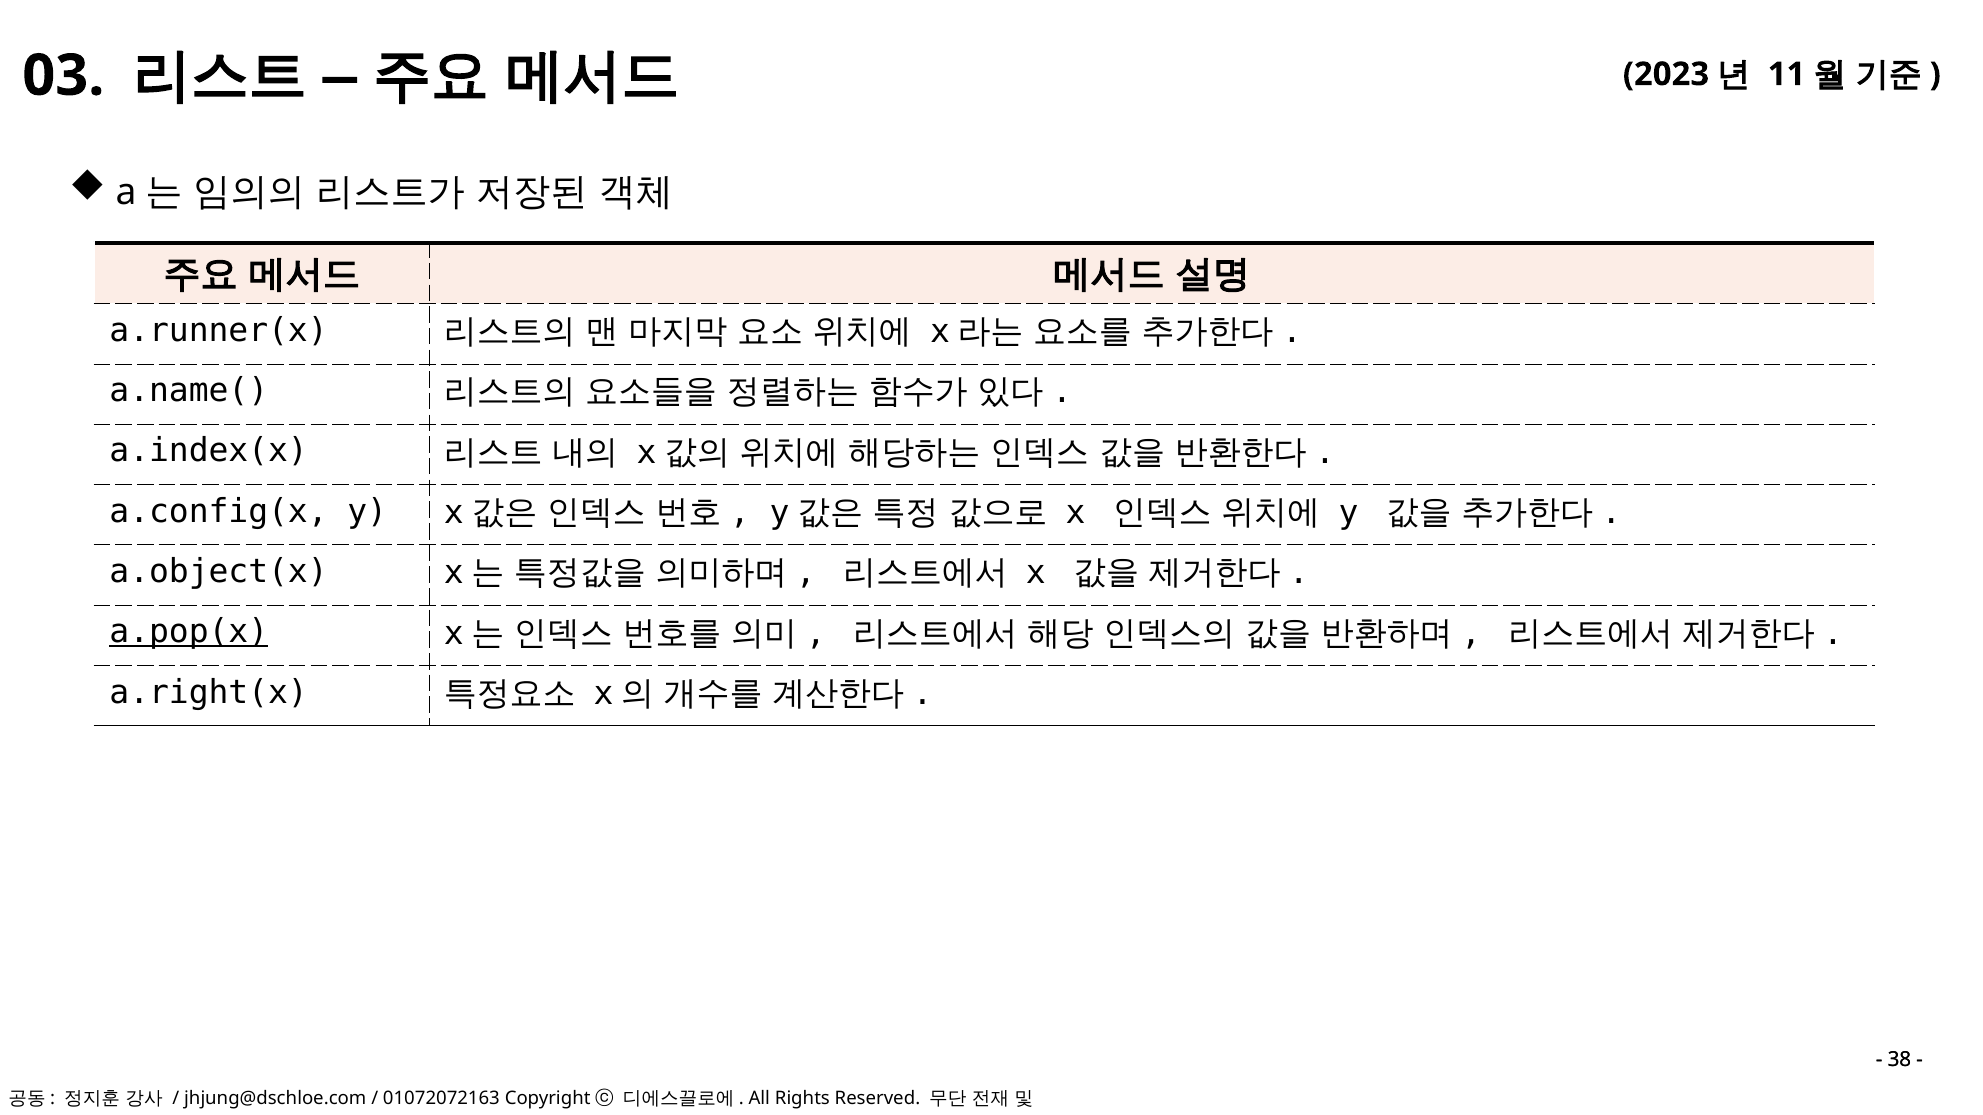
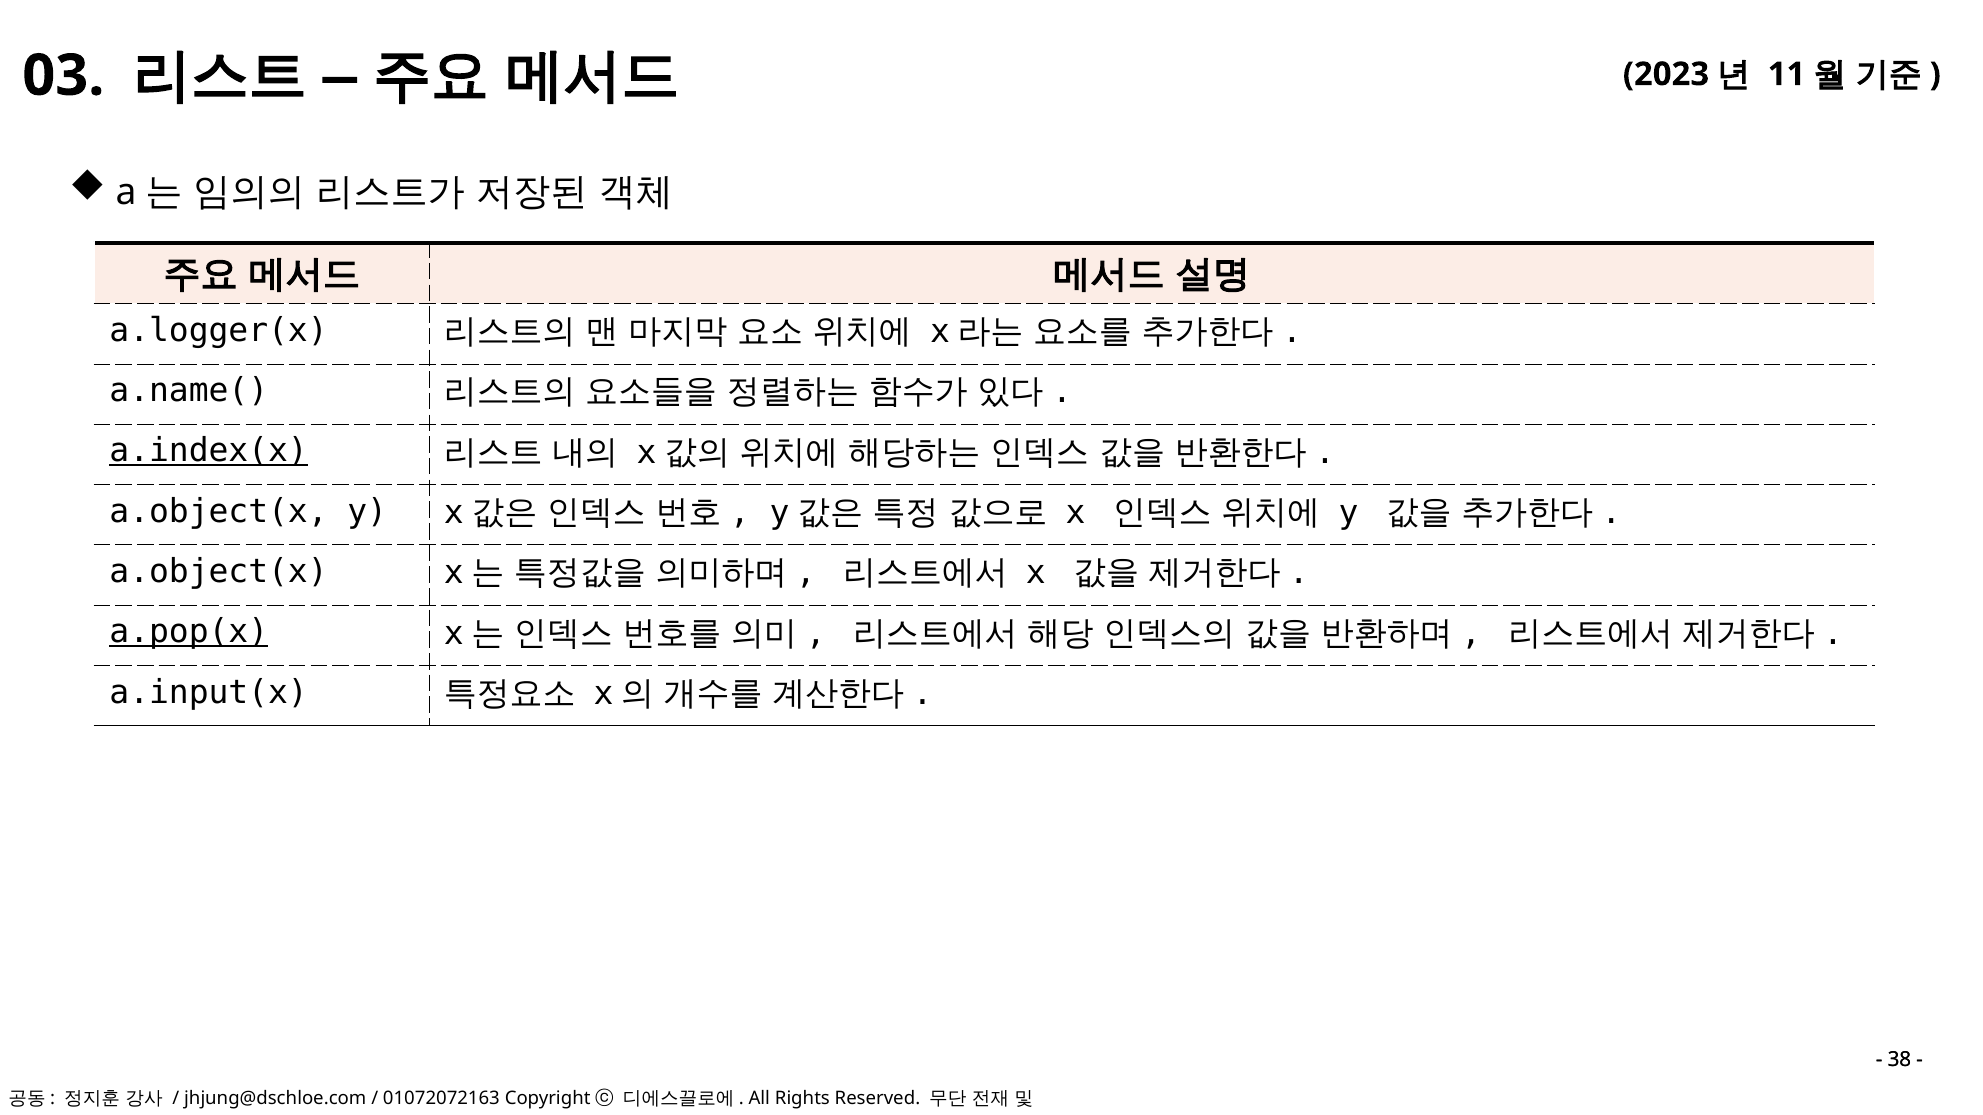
a.runner(x: a.runner(x -> a.logger(x
a.index(x underline: none -> present
a.config(x at (219, 512): a.config(x -> a.object(x
a.right(x: a.right(x -> a.input(x
